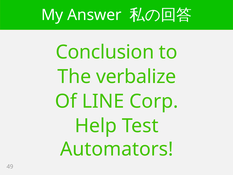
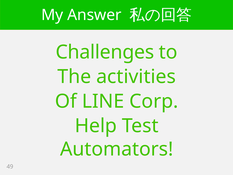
Conclusion: Conclusion -> Challenges
verbalize: verbalize -> activities
